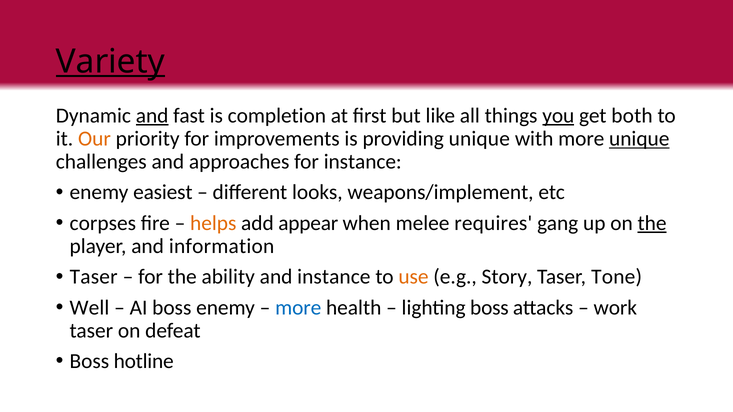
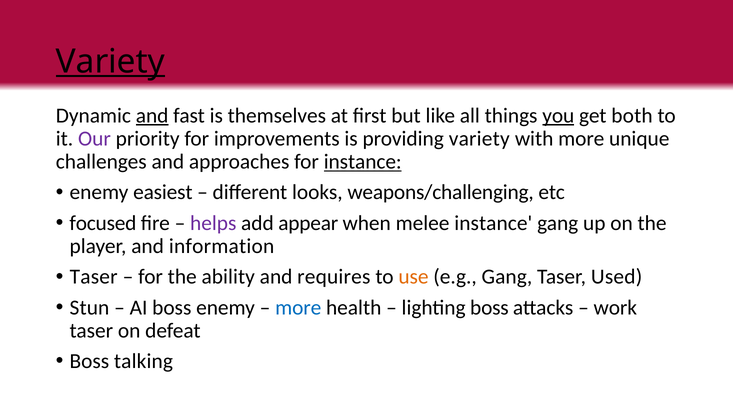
completion: completion -> themselves
Our colour: orange -> purple
providing unique: unique -> variety
unique at (639, 139) underline: present -> none
instance at (363, 162) underline: none -> present
weapons/implement: weapons/implement -> weapons/challenging
corpses: corpses -> focused
helps colour: orange -> purple
melee requires: requires -> instance
the at (652, 223) underline: present -> none
and instance: instance -> requires
e.g Story: Story -> Gang
Tone: Tone -> Used
Well: Well -> Stun
hotline: hotline -> talking
